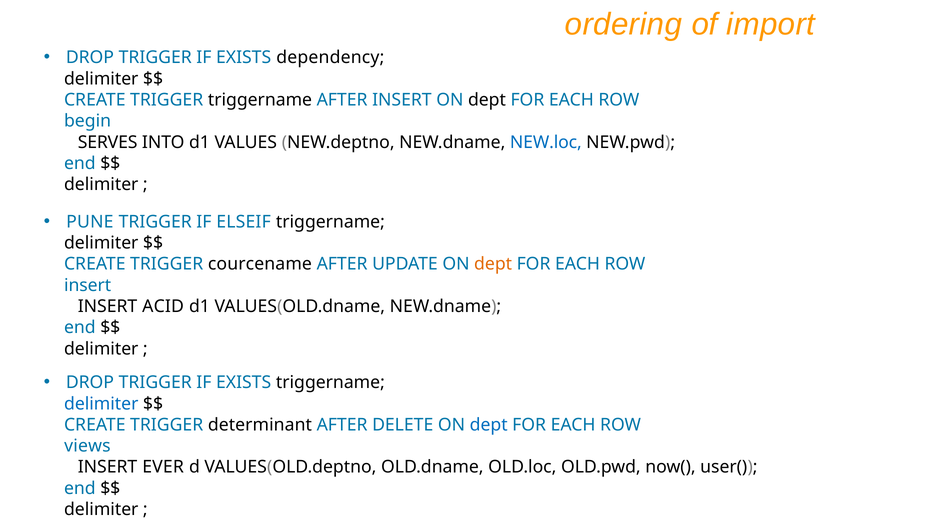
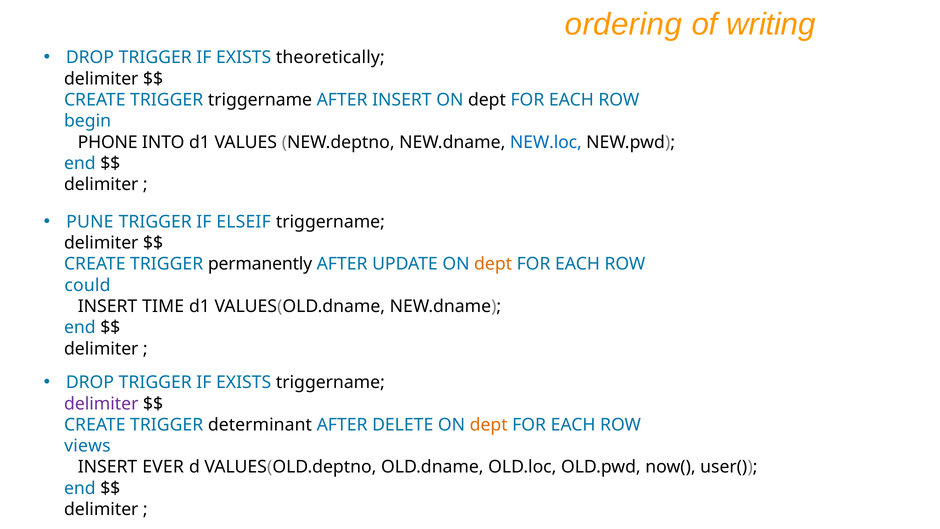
import: import -> writing
dependency: dependency -> theoretically
SERVES: SERVES -> PHONE
courcename: courcename -> permanently
insert at (88, 285): insert -> could
ACID: ACID -> TIME
delimiter at (101, 403) colour: blue -> purple
dept at (489, 425) colour: blue -> orange
